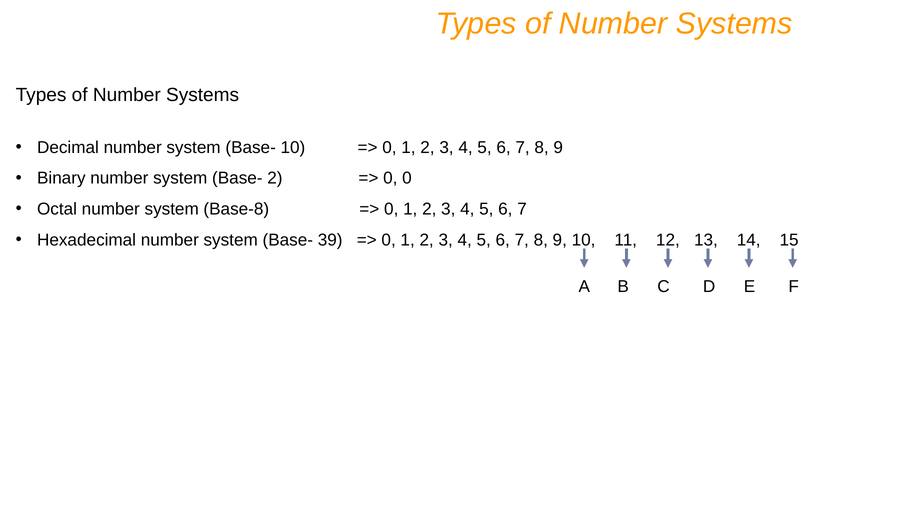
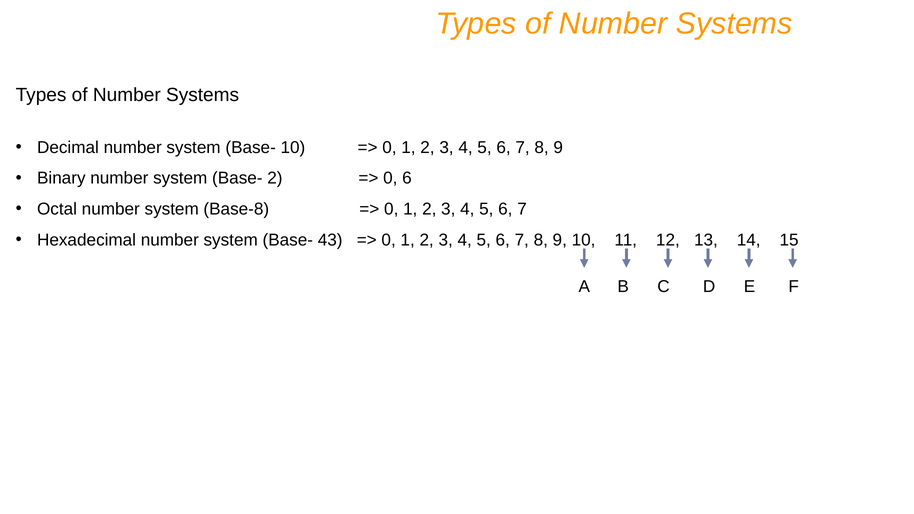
0 0: 0 -> 6
39: 39 -> 43
